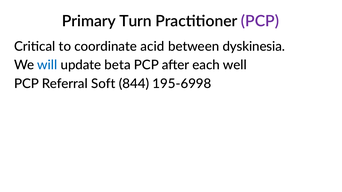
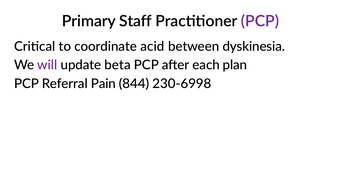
Turn: Turn -> Staff
will colour: blue -> purple
well: well -> plan
Soft: Soft -> Pain
195-6998: 195-6998 -> 230-6998
